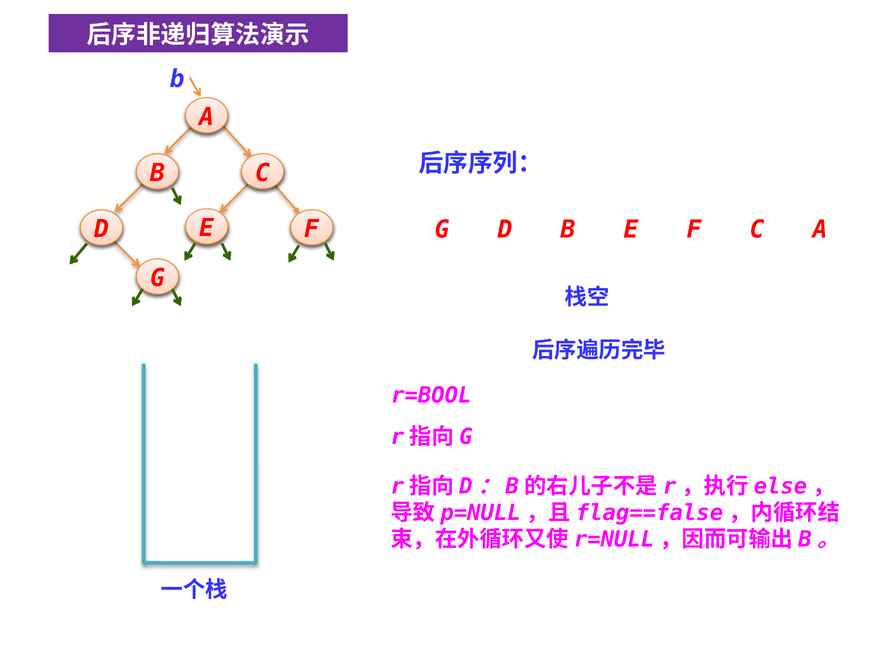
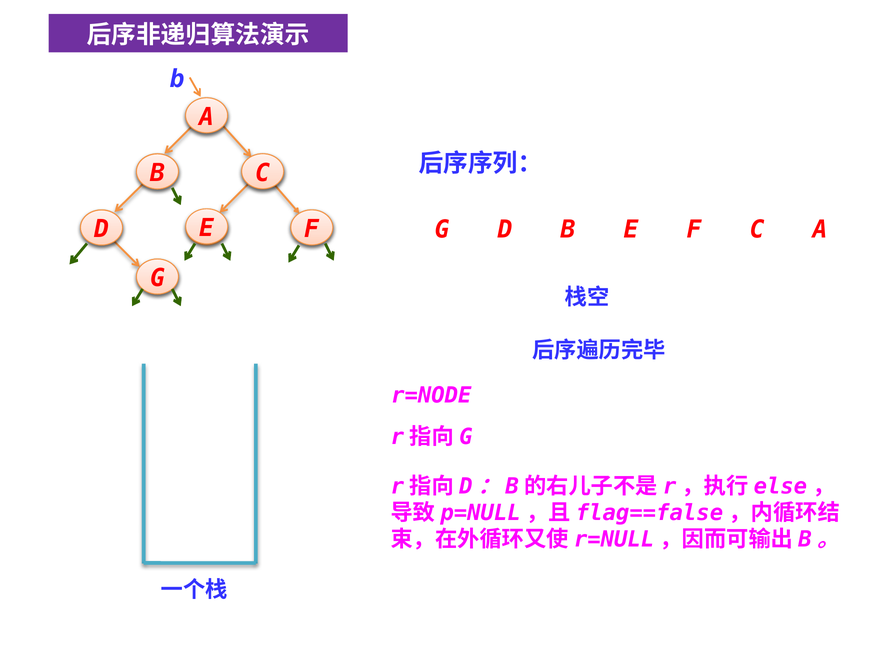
r=BOOL: r=BOOL -> r=NODE
